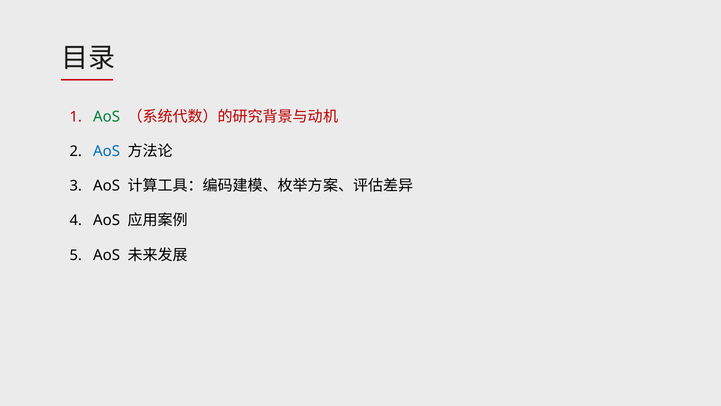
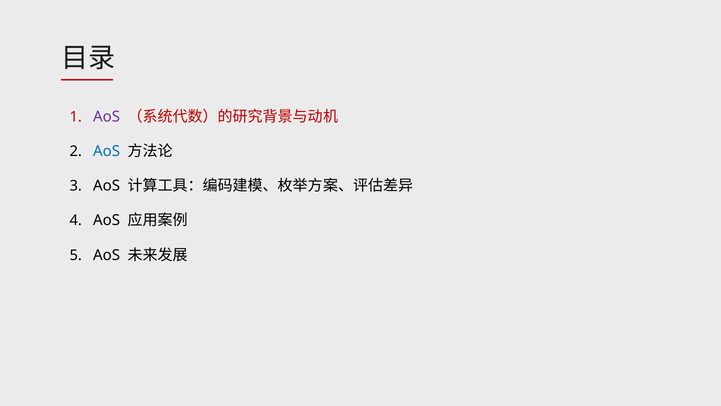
AoS at (107, 117) colour: green -> purple
